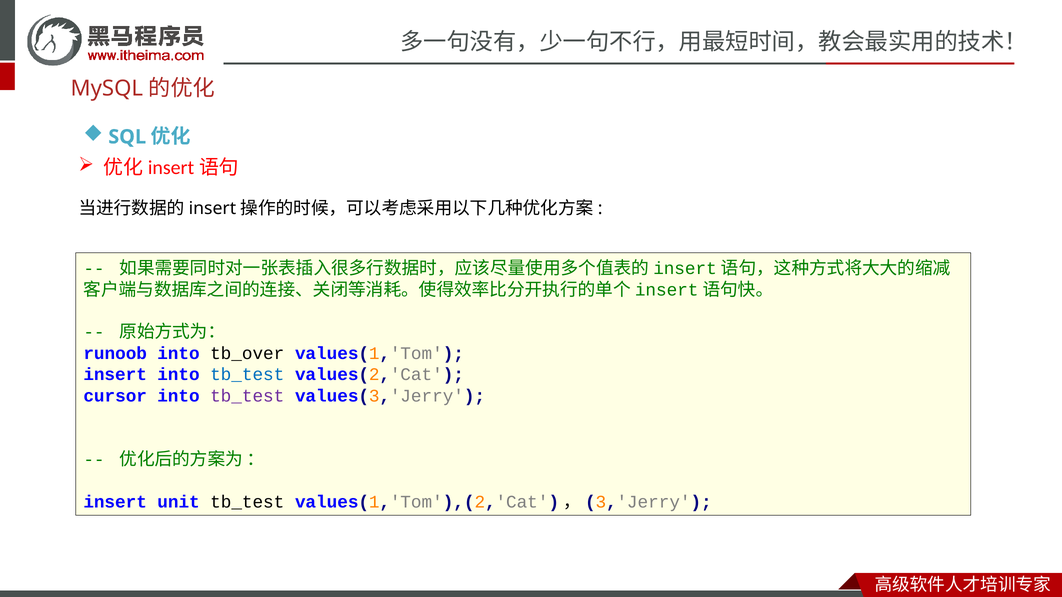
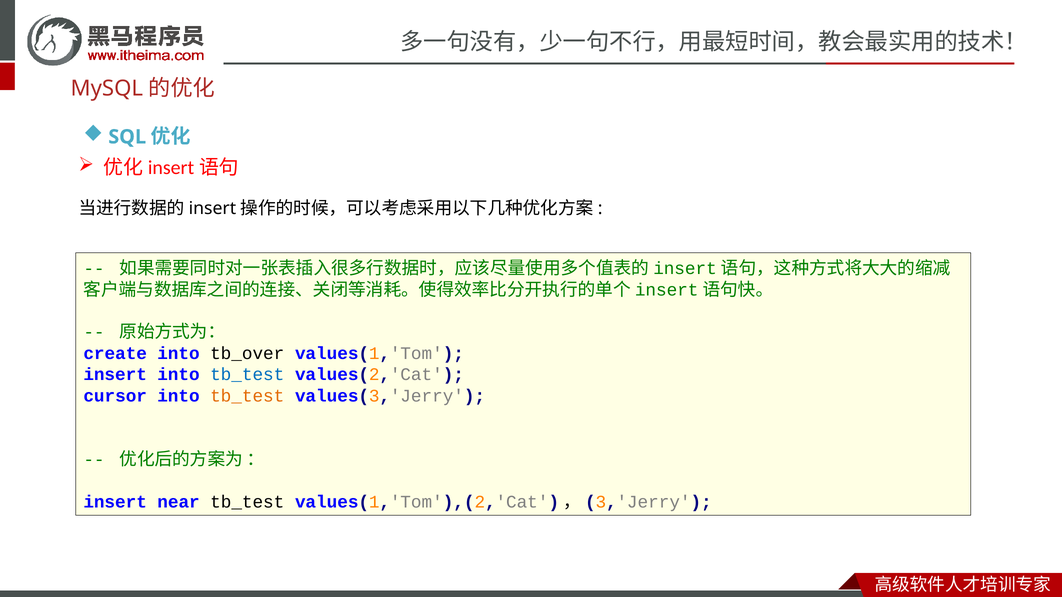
runoob: runoob -> create
tb_test at (247, 396) colour: purple -> orange
unit: unit -> near
